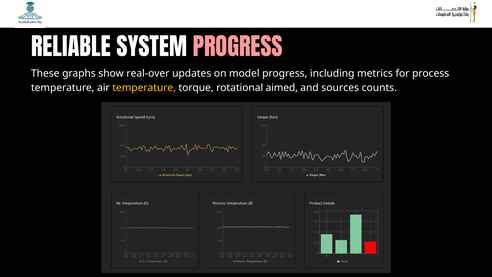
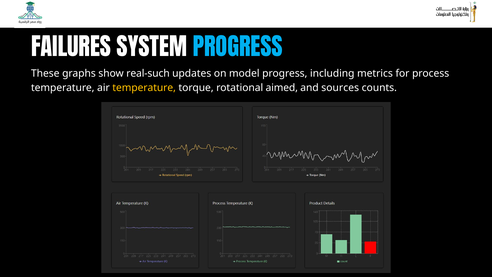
RELIABLE: RELIABLE -> FAILURES
PROGRESS at (238, 48) colour: pink -> light blue
real-over: real-over -> real-such
